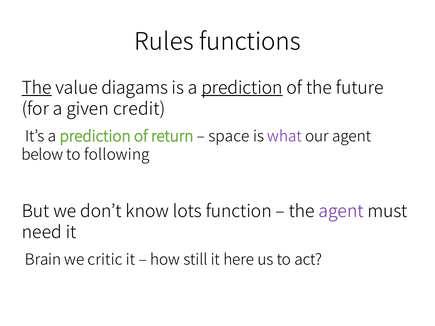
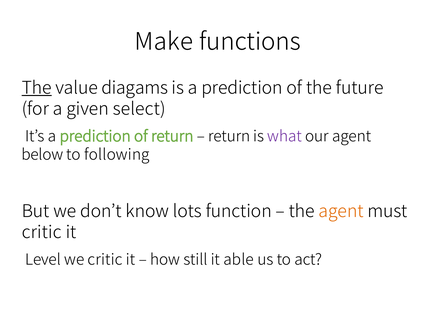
Rules: Rules -> Make
prediction at (242, 88) underline: present -> none
credit: credit -> select
space at (229, 136): space -> return
agent at (341, 211) colour: purple -> orange
need at (42, 232): need -> critic
Brain: Brain -> Level
here: here -> able
